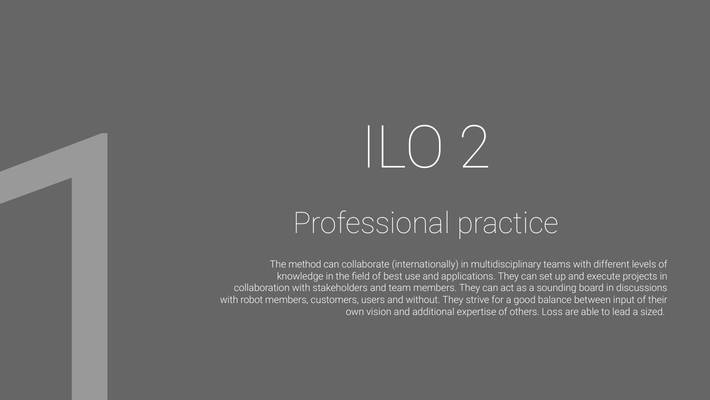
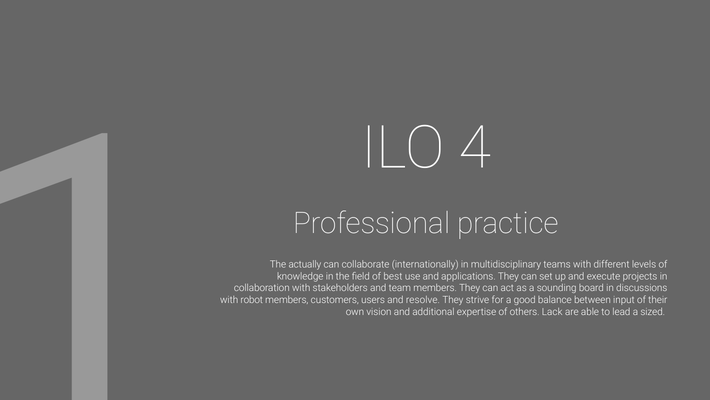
2: 2 -> 4
method: method -> actually
without: without -> resolve
Loss: Loss -> Lack
